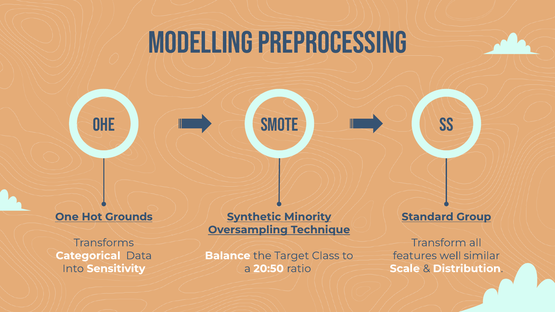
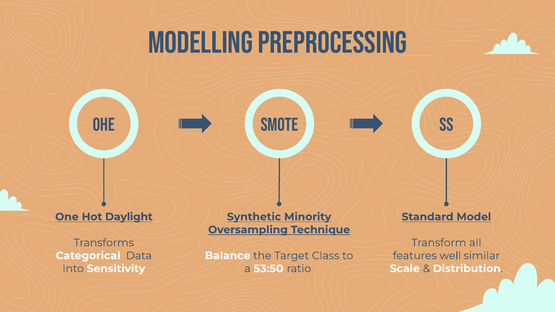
Grounds: Grounds -> Daylight
Group: Group -> Model
20:50: 20:50 -> 53:50
